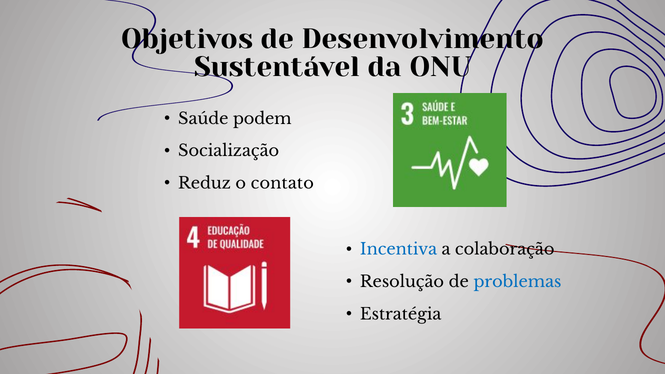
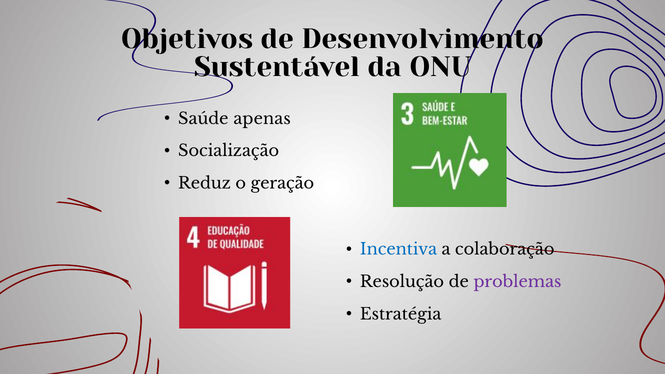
podem: podem -> apenas
contato: contato -> geração
problemas colour: blue -> purple
